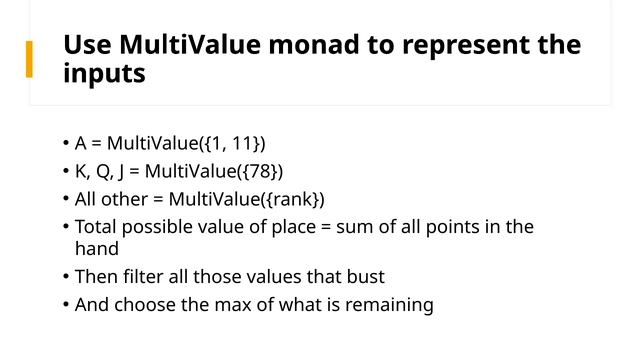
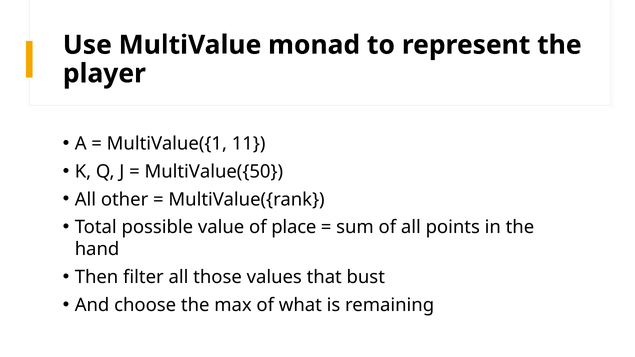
inputs: inputs -> player
MultiValue({78: MultiValue({78 -> MultiValue({50
